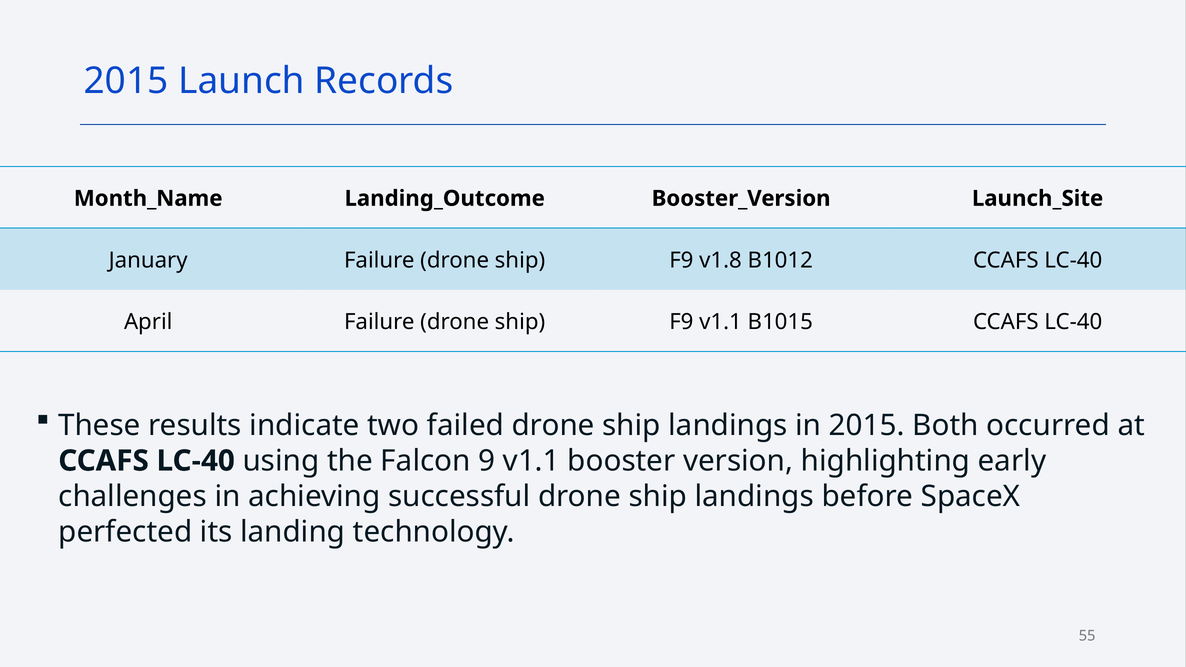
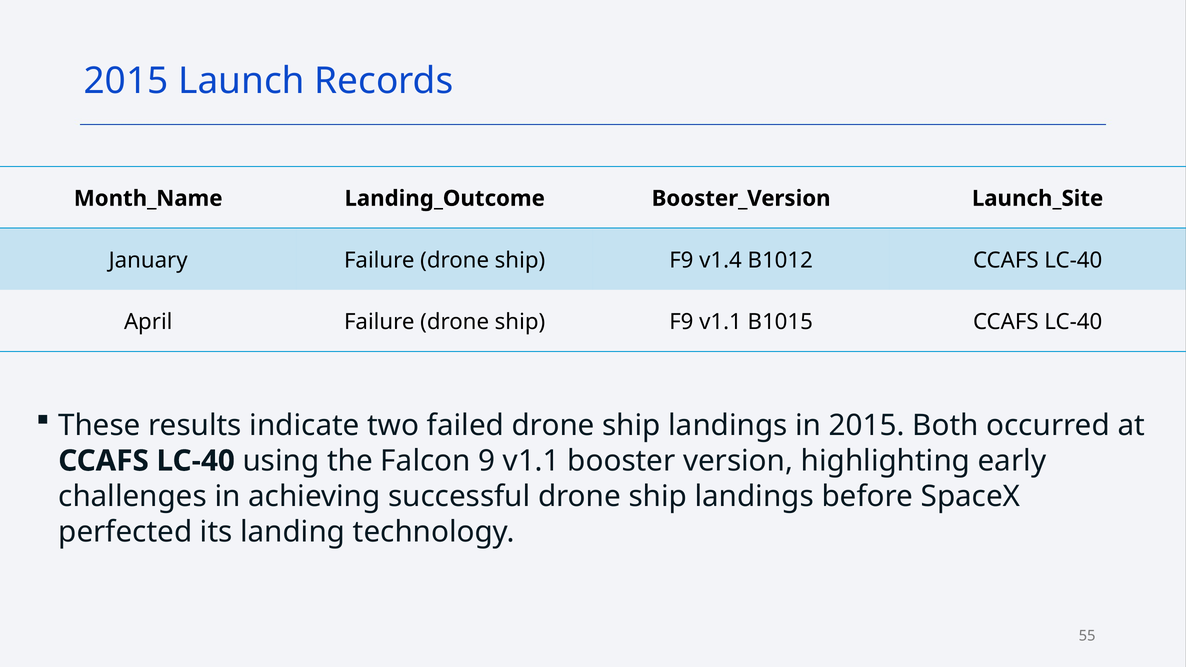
v1.8: v1.8 -> v1.4
